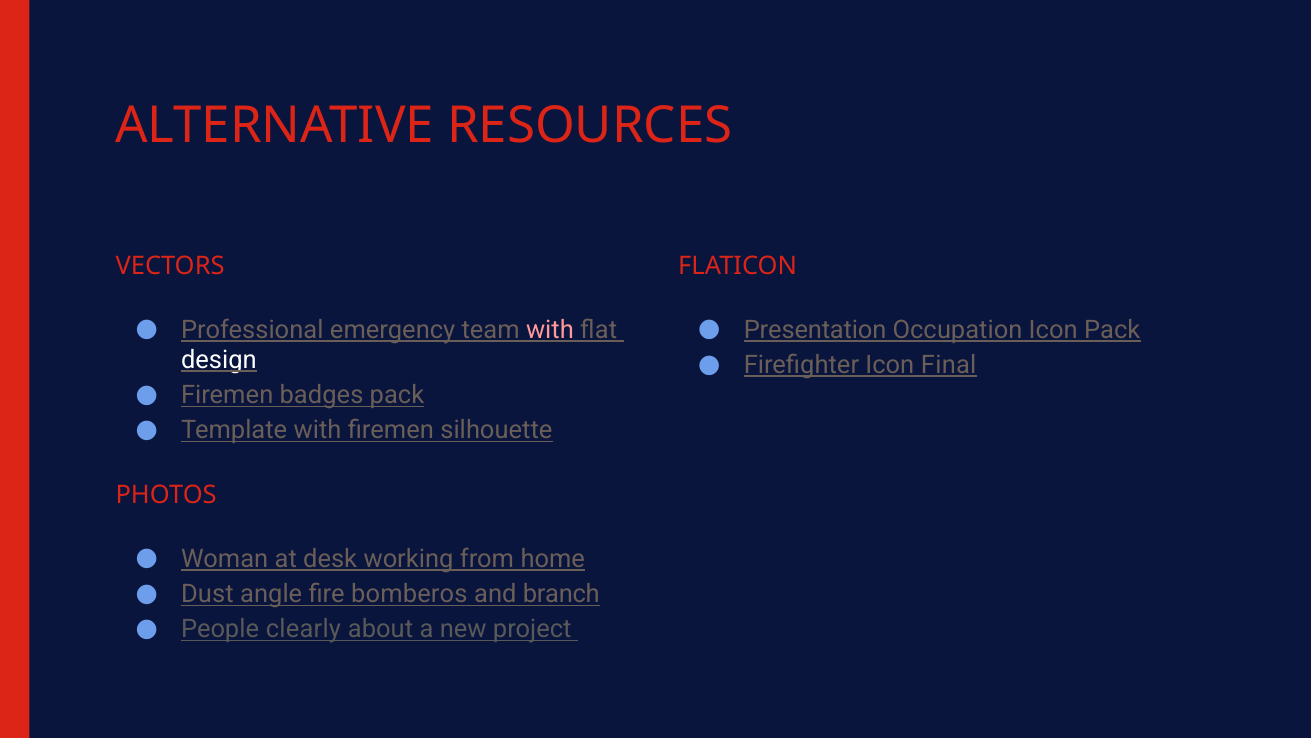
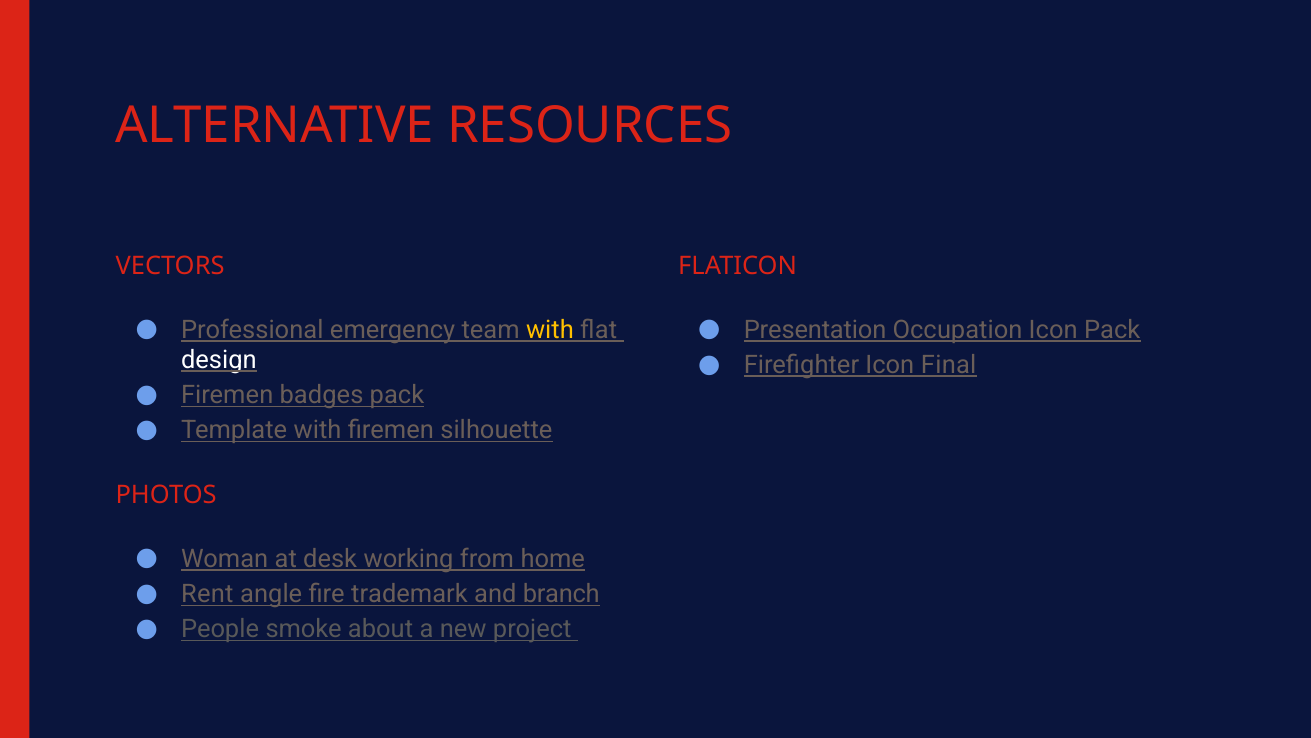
with at (550, 330) colour: pink -> yellow
Dust: Dust -> Rent
bomberos: bomberos -> trademark
clearly: clearly -> smoke
